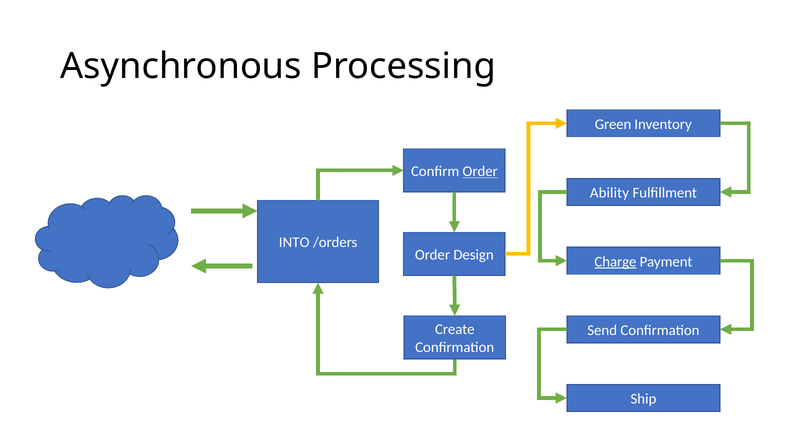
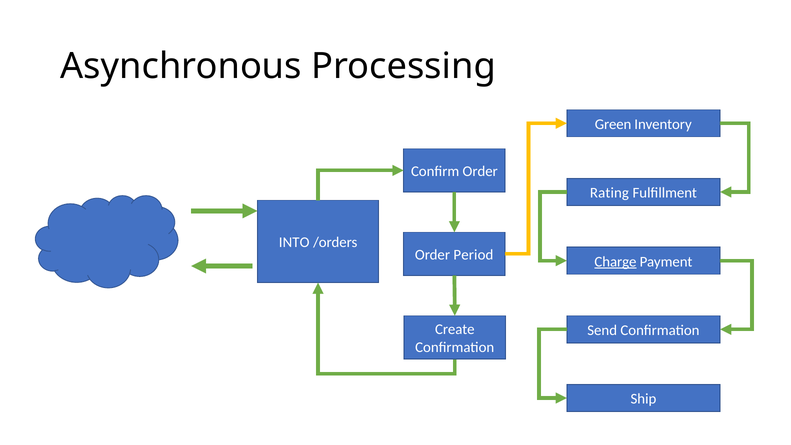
Order at (480, 171) underline: present -> none
Ability: Ability -> Rating
Design: Design -> Period
